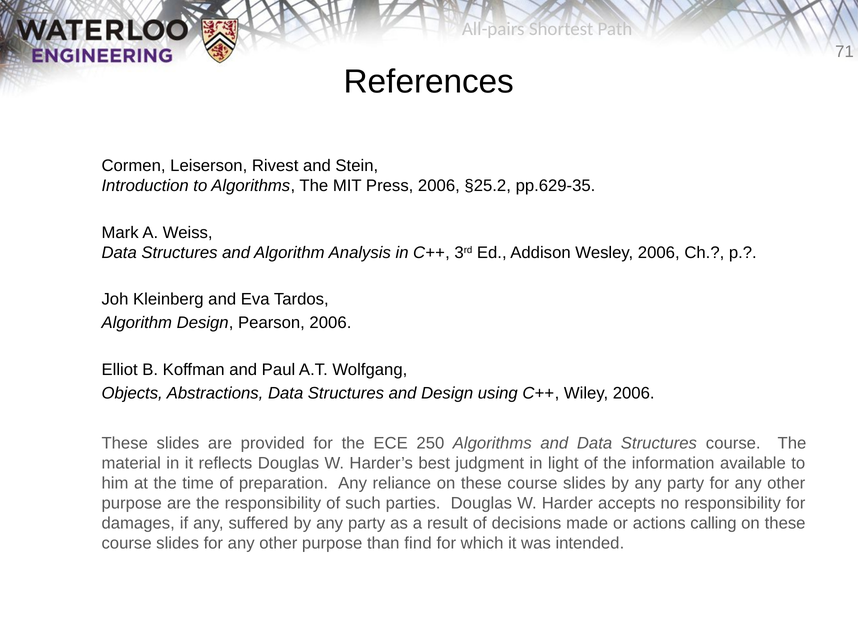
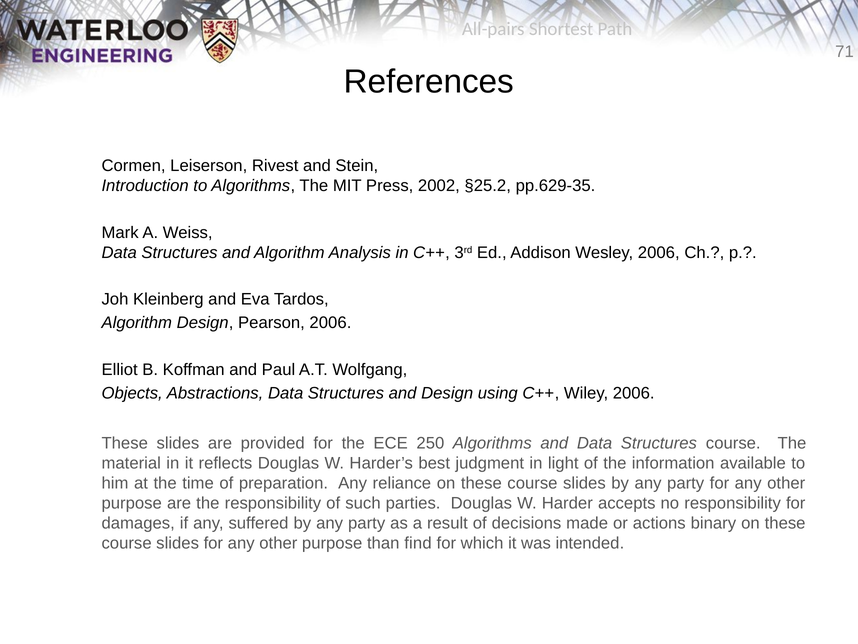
Press 2006: 2006 -> 2002
calling: calling -> binary
